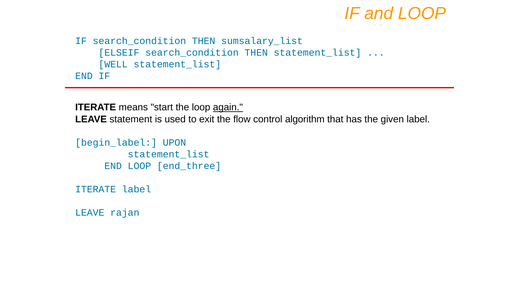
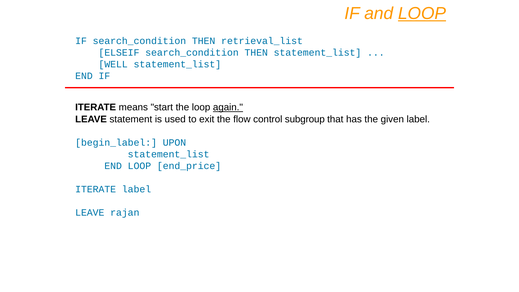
LOOP at (422, 14) underline: none -> present
sumsalary_list: sumsalary_list -> retrieval_list
algorithm: algorithm -> subgroup
end_three: end_three -> end_price
